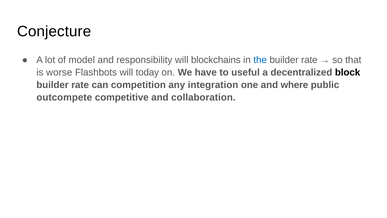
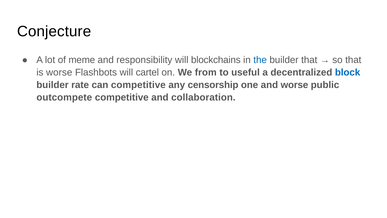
model: model -> meme
rate at (309, 60): rate -> that
today: today -> cartel
have: have -> from
block colour: black -> blue
can competition: competition -> competitive
integration: integration -> censorship
and where: where -> worse
